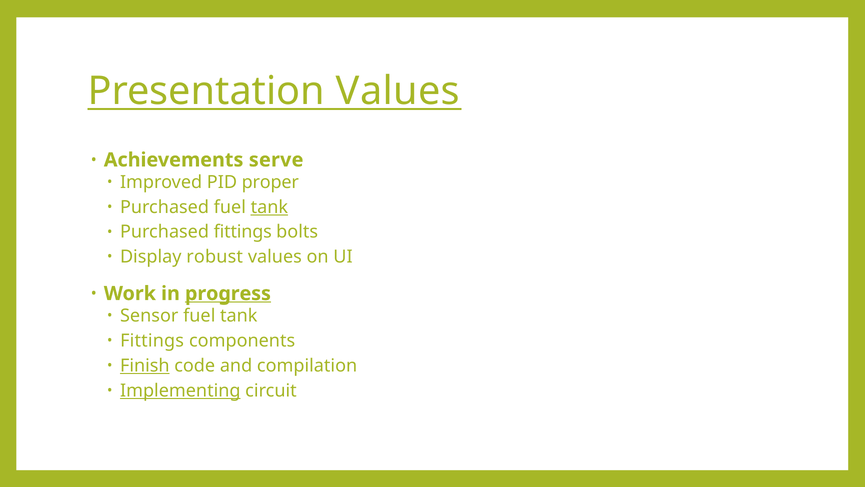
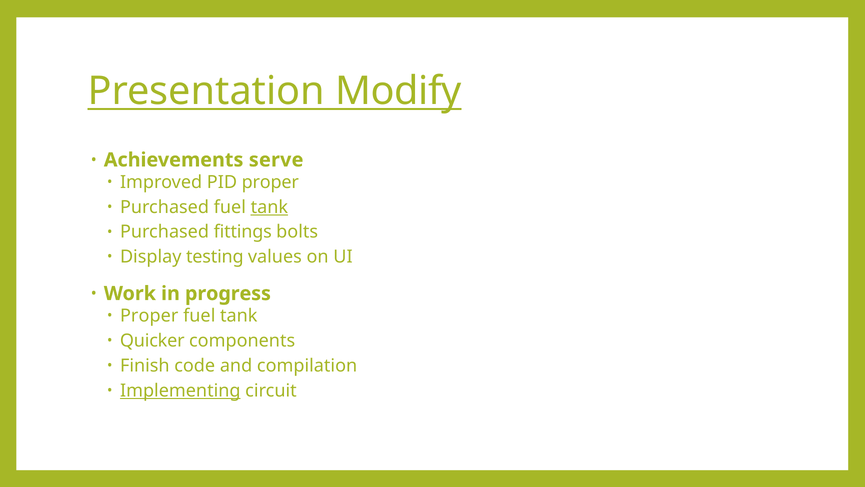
Presentation Values: Values -> Modify
robust: robust -> testing
progress underline: present -> none
Sensor at (149, 316): Sensor -> Proper
Fittings at (152, 340): Fittings -> Quicker
Finish underline: present -> none
